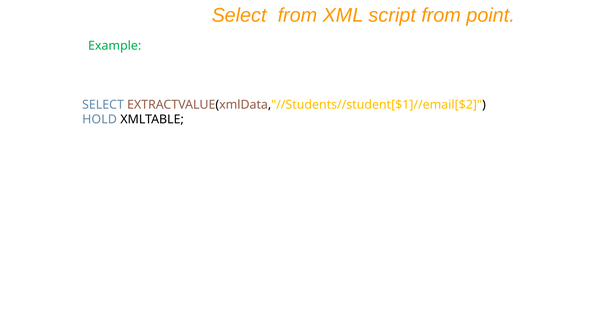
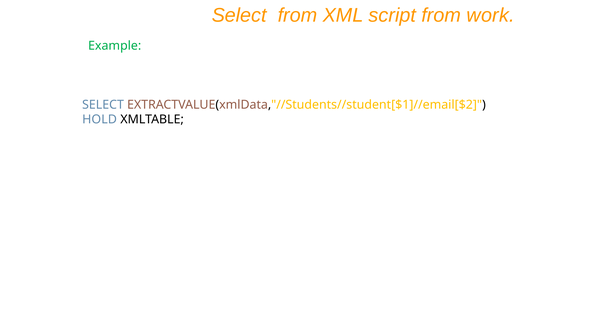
point: point -> work
